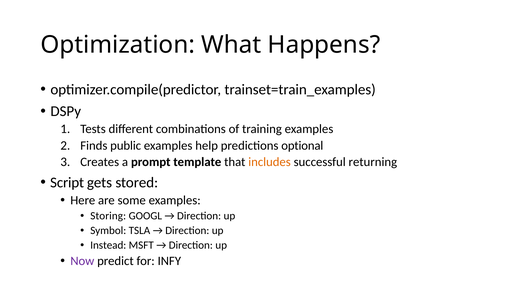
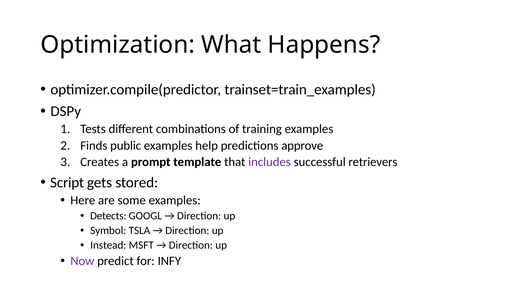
optional: optional -> approve
includes colour: orange -> purple
returning: returning -> retrievers
Storing: Storing -> Detects
